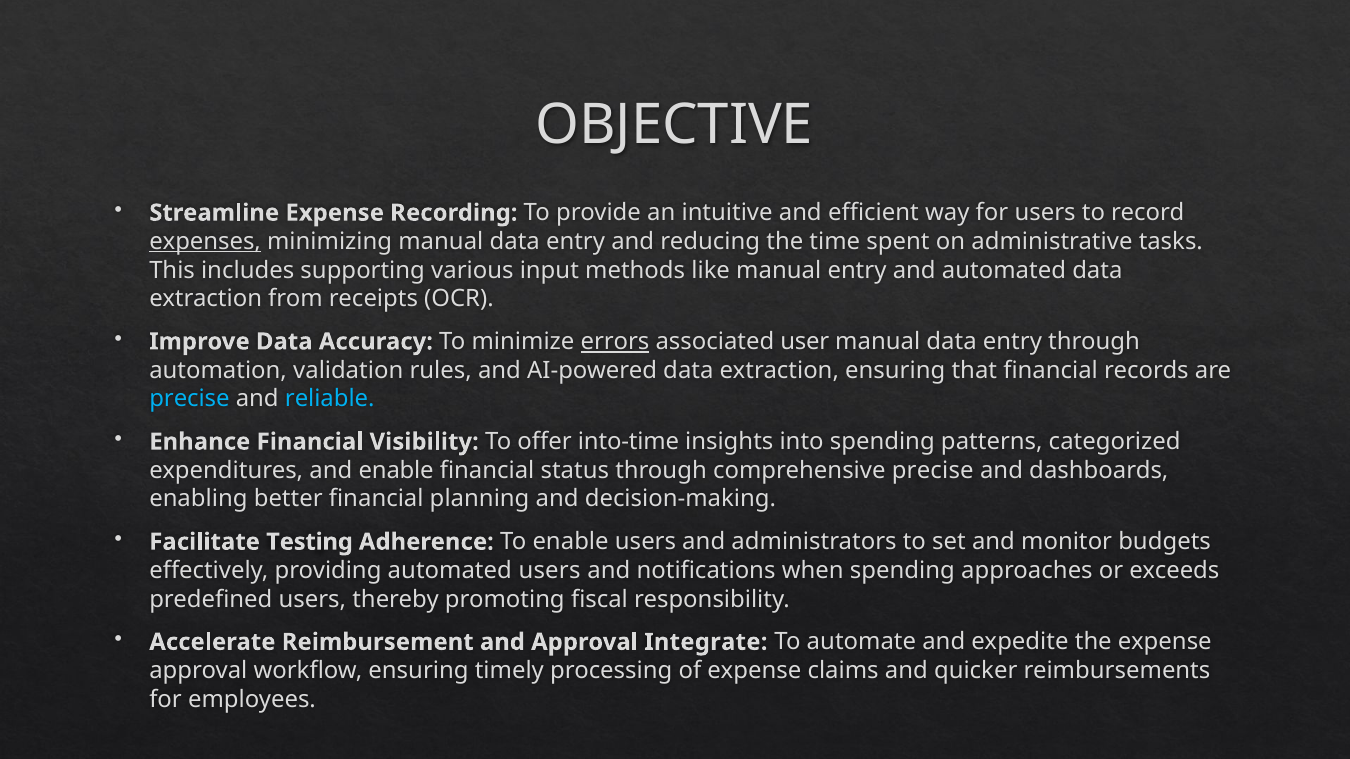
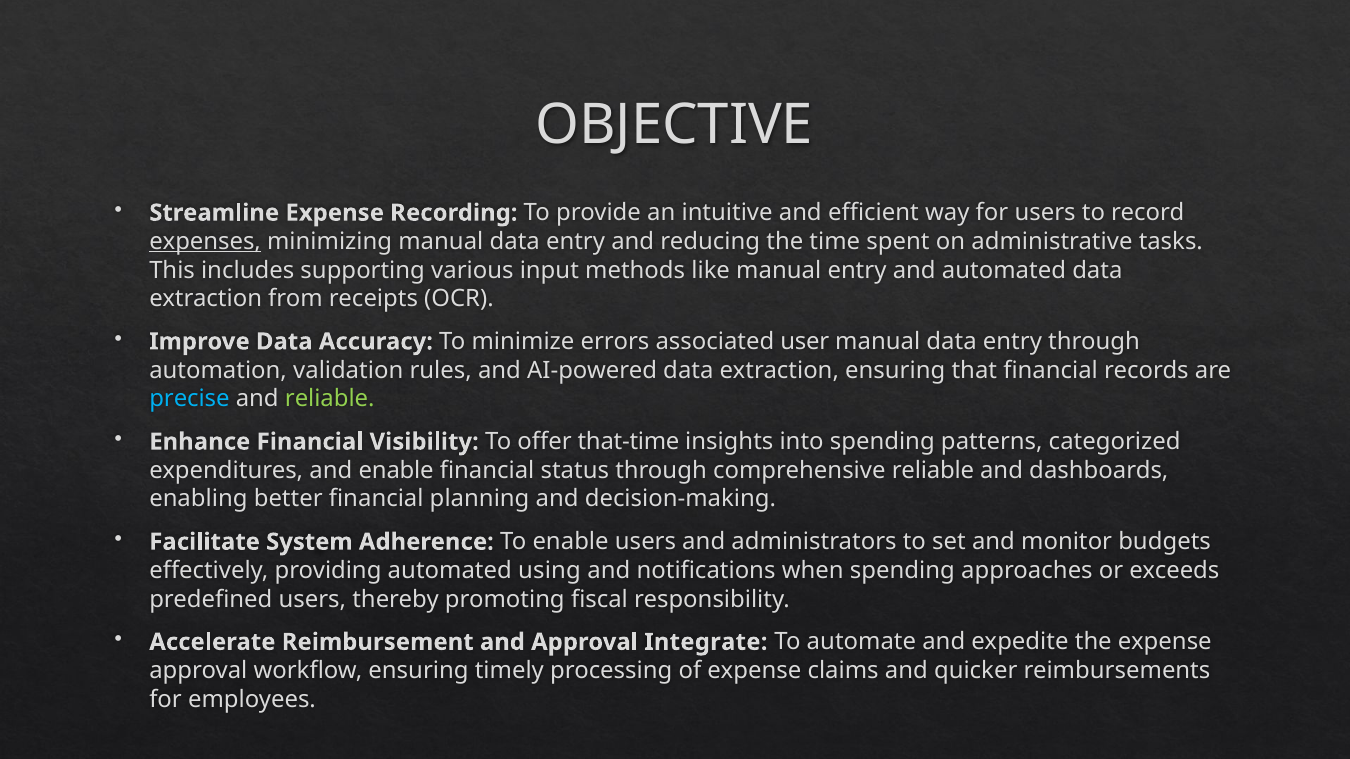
errors underline: present -> none
reliable at (330, 399) colour: light blue -> light green
into-time: into-time -> that-time
comprehensive precise: precise -> reliable
Testing: Testing -> System
automated users: users -> using
